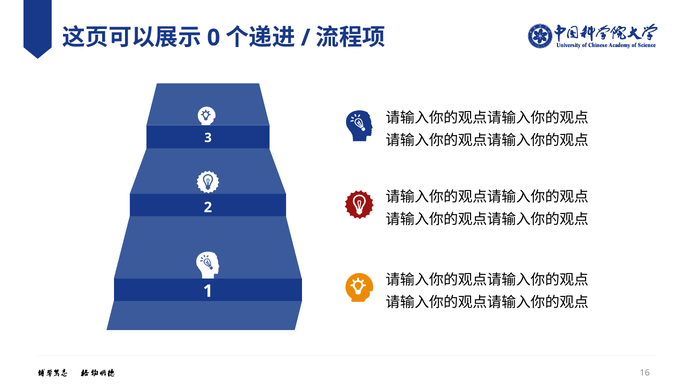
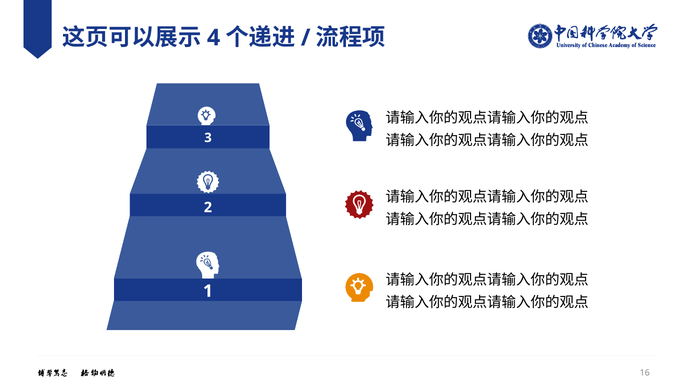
0: 0 -> 4
